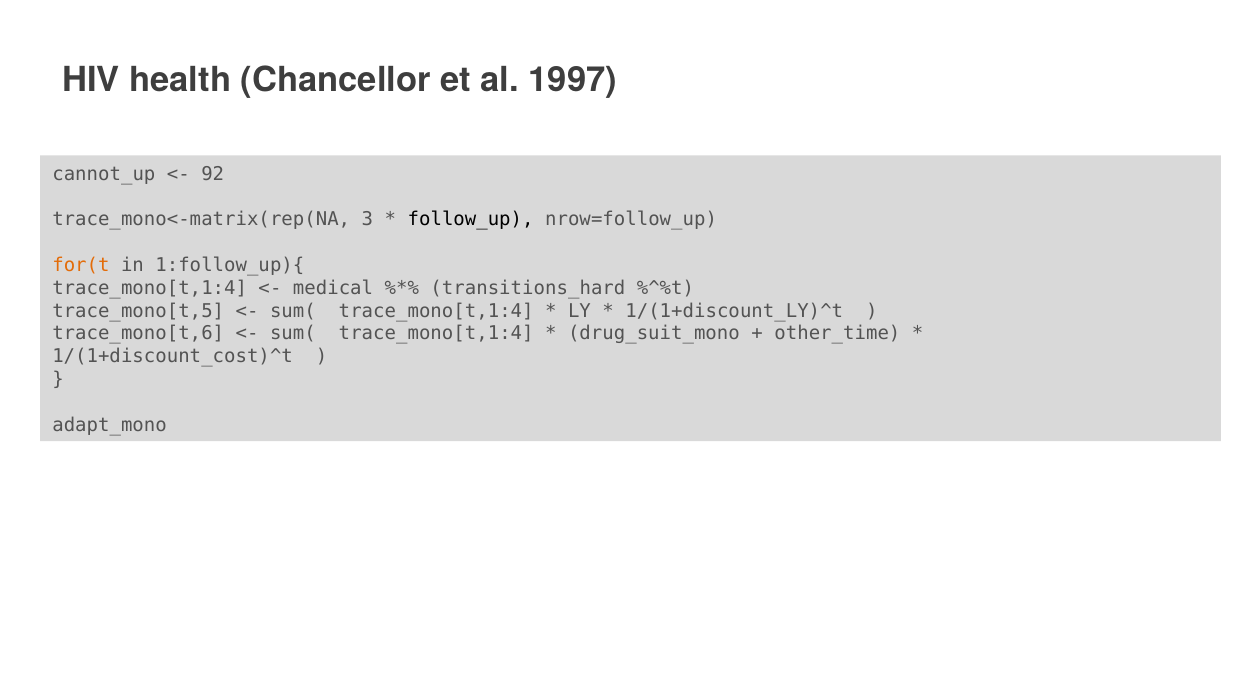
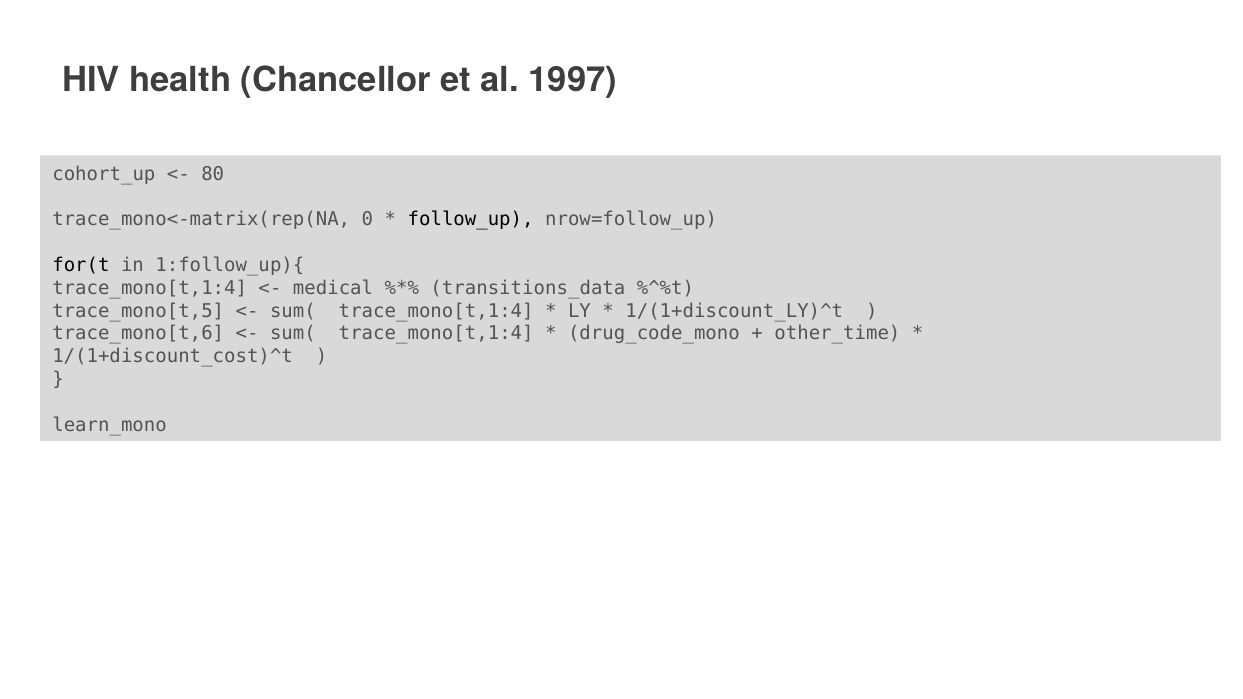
cannot_up: cannot_up -> cohort_up
92: 92 -> 80
3: 3 -> 0
for(t colour: orange -> black
transitions_hard: transitions_hard -> transitions_data
drug_suit_mono: drug_suit_mono -> drug_code_mono
adapt_mono: adapt_mono -> learn_mono
